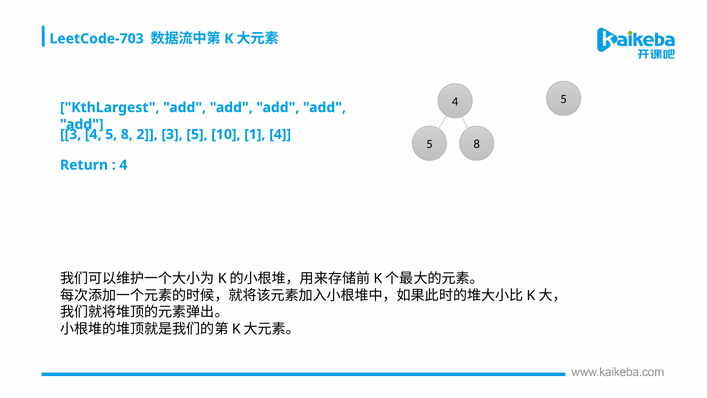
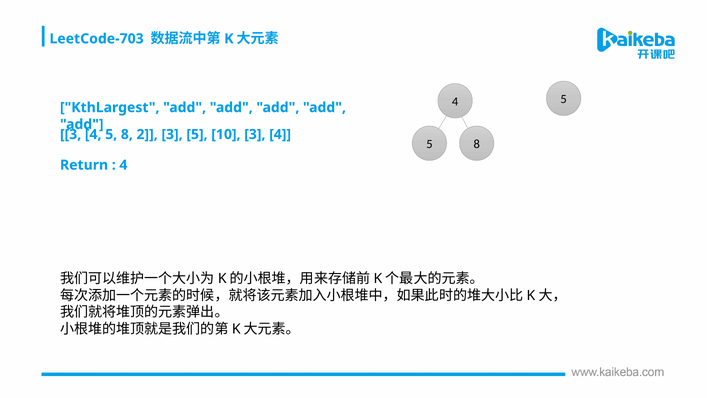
10 1: 1 -> 3
